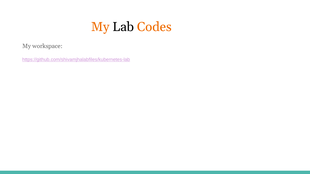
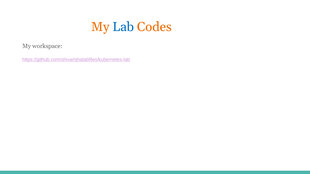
Lab colour: black -> blue
